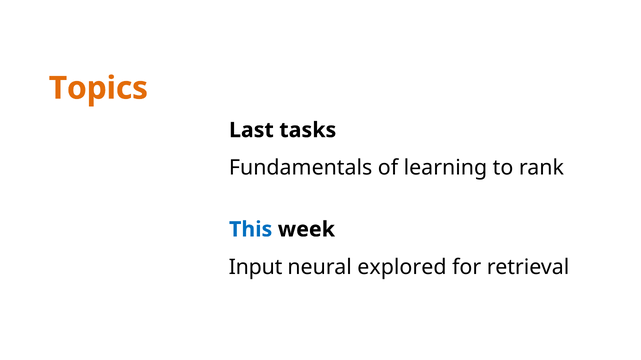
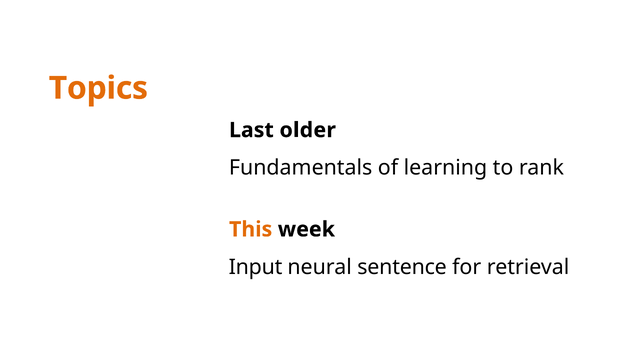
tasks: tasks -> older
This colour: blue -> orange
explored: explored -> sentence
